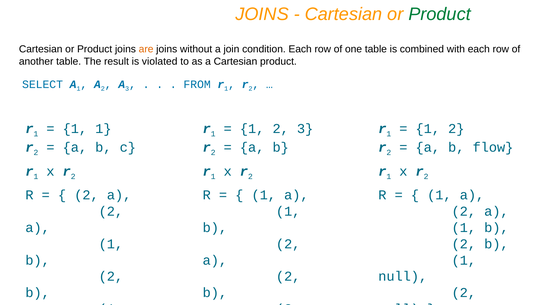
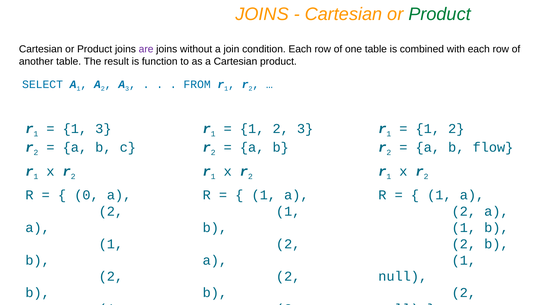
are colour: orange -> purple
violated: violated -> function
1 1: 1 -> 3
2 at (86, 195): 2 -> 0
